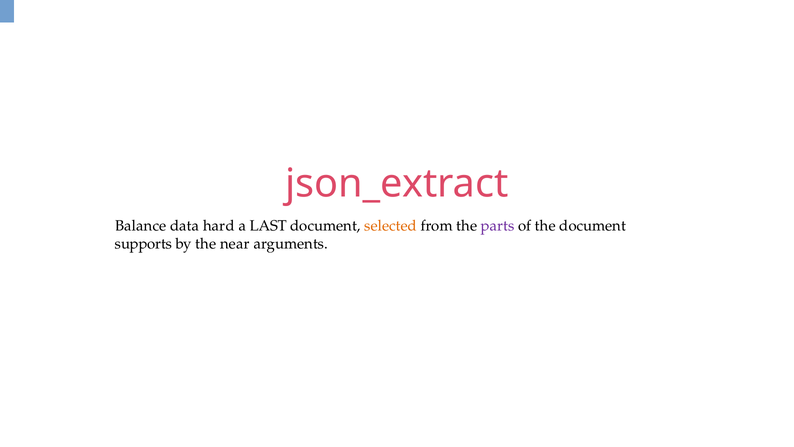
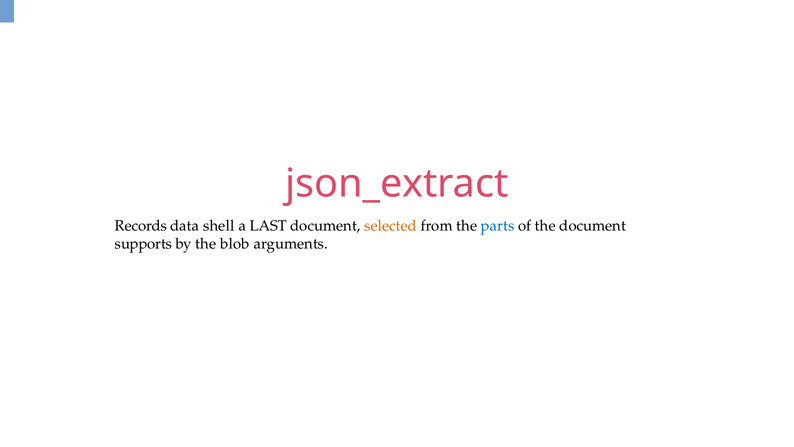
Balance: Balance -> Records
hard: hard -> shell
parts colour: purple -> blue
near: near -> blob
